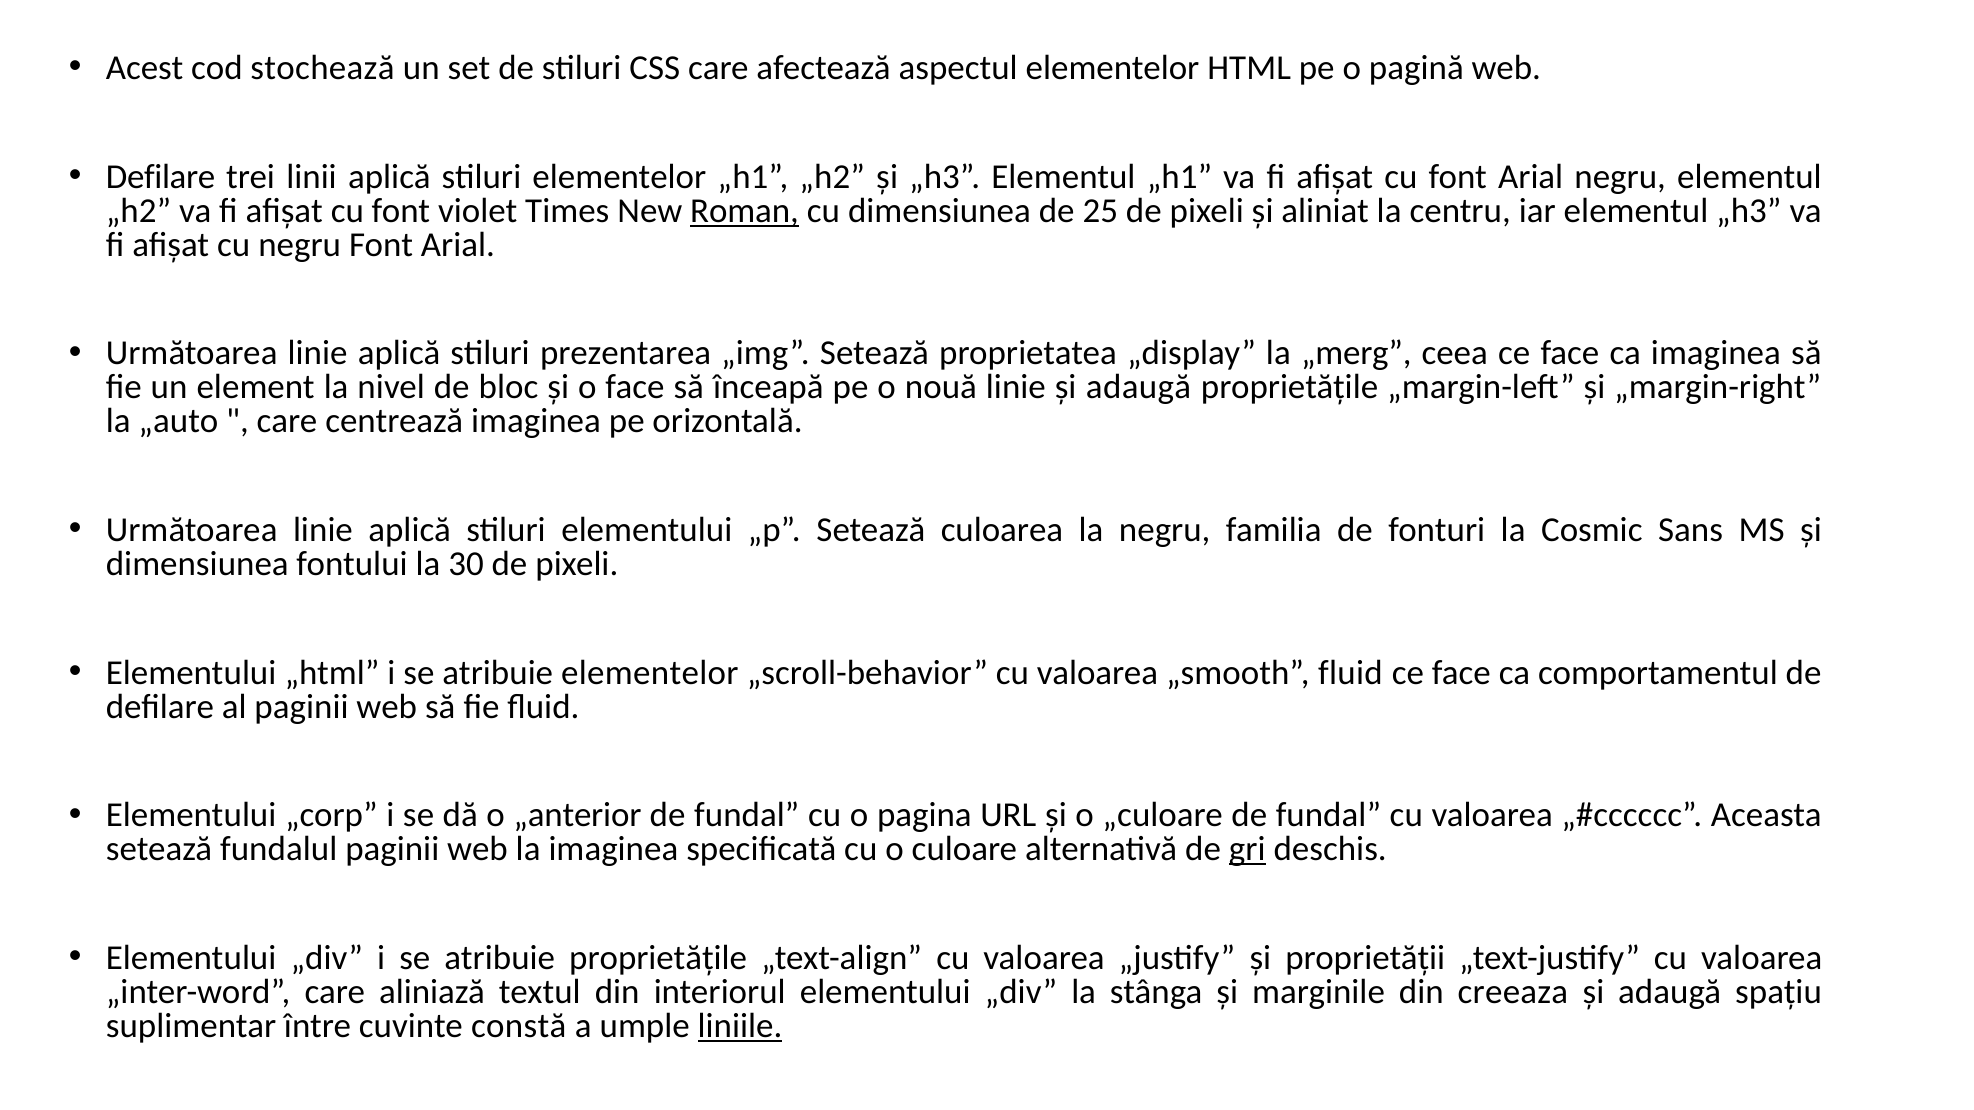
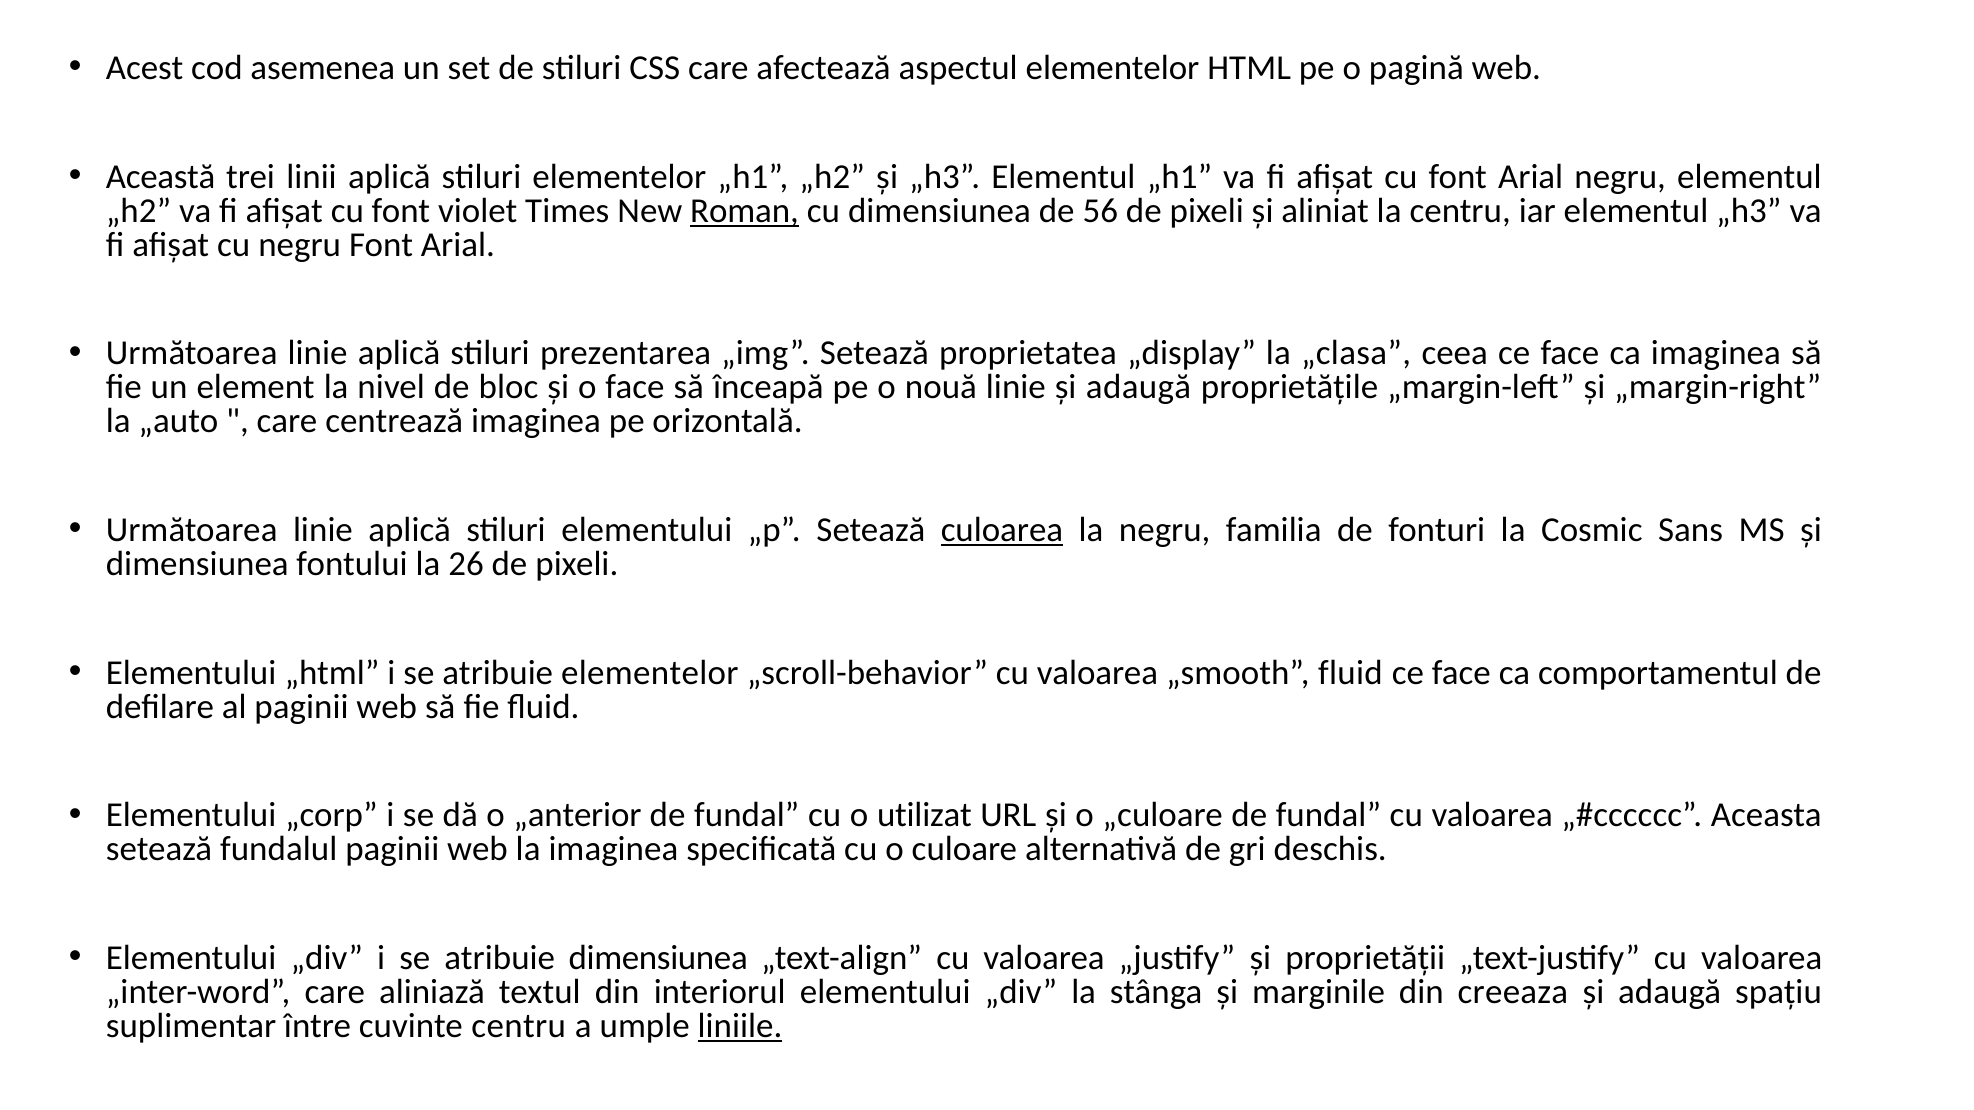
stochează: stochează -> asemenea
Defilare at (161, 177): Defilare -> Această
25: 25 -> 56
„merg: „merg -> „clasa
culoarea underline: none -> present
30: 30 -> 26
pagina: pagina -> utilizat
gri underline: present -> none
atribuie proprietățile: proprietățile -> dimensiunea
cuvinte constă: constă -> centru
